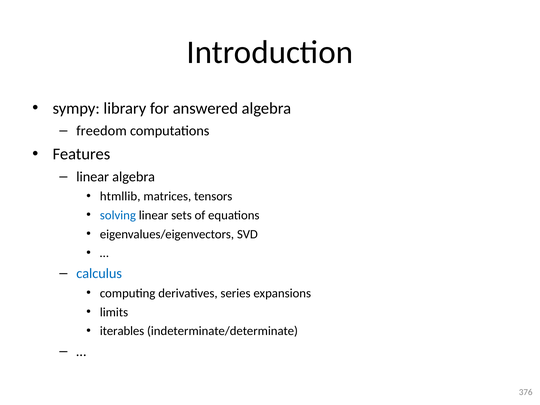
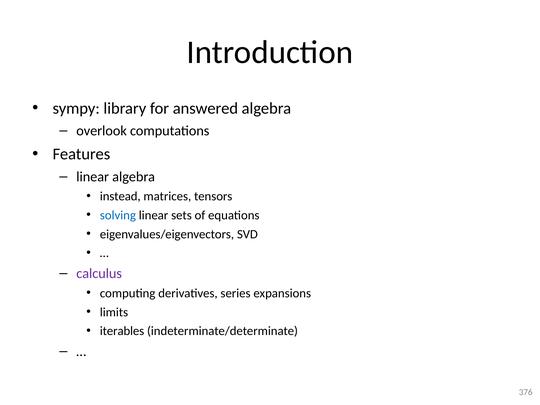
freedom: freedom -> overlook
htmllib: htmllib -> instead
calculus colour: blue -> purple
